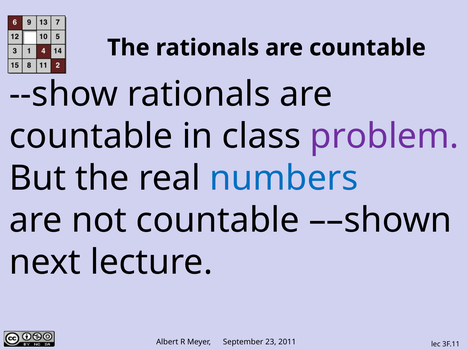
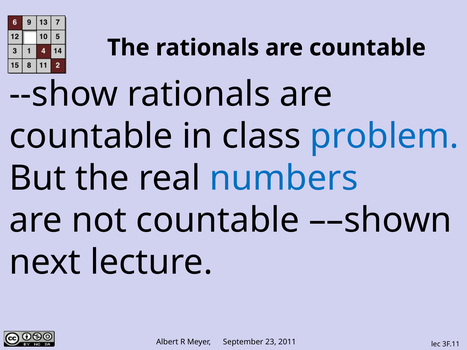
problem colour: purple -> blue
